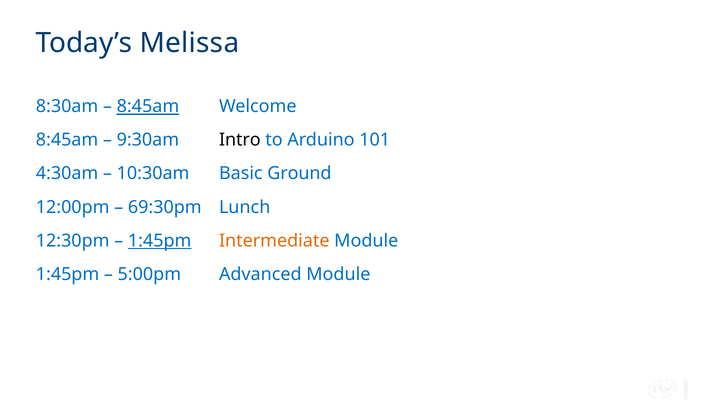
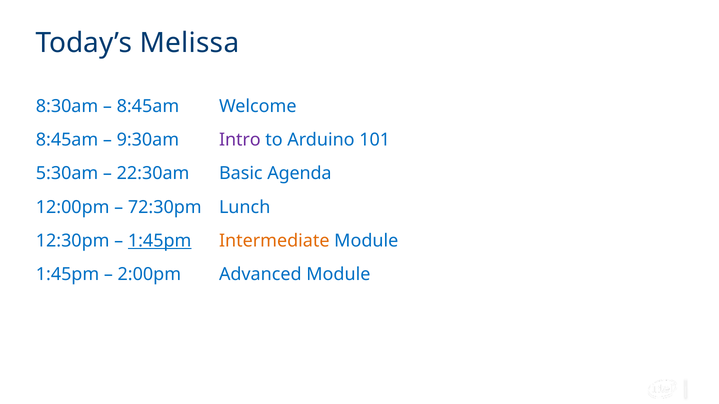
8:45am at (148, 107) underline: present -> none
Intro colour: black -> purple
4:30am: 4:30am -> 5:30am
10:30am: 10:30am -> 22:30am
Ground: Ground -> Agenda
69:30pm: 69:30pm -> 72:30pm
5:00pm: 5:00pm -> 2:00pm
